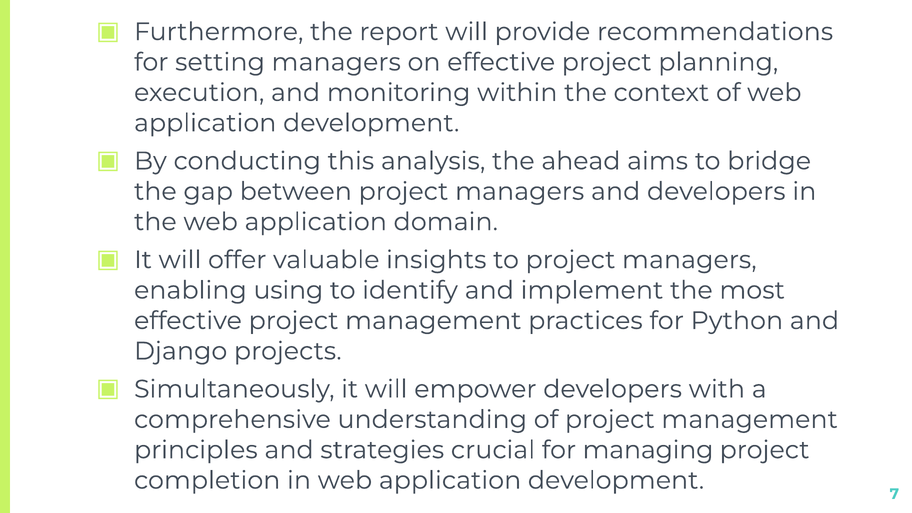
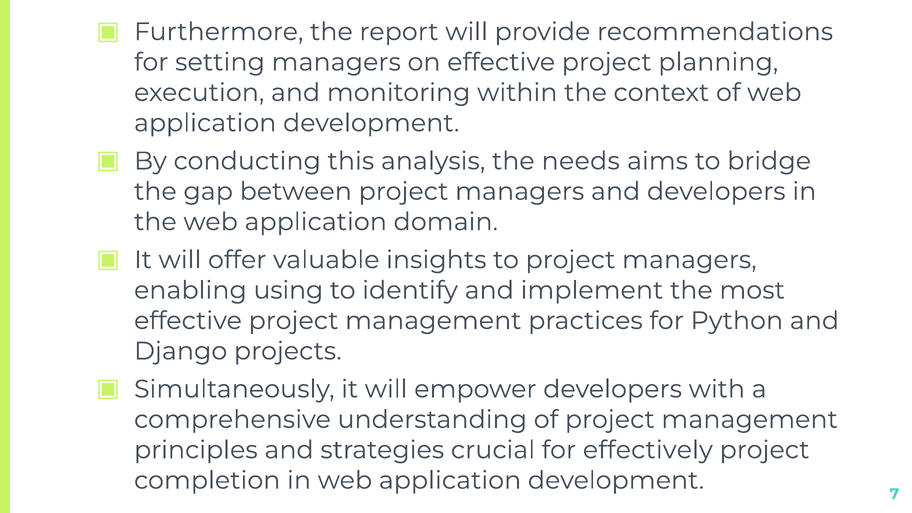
ahead: ahead -> needs
managing: managing -> effectively
